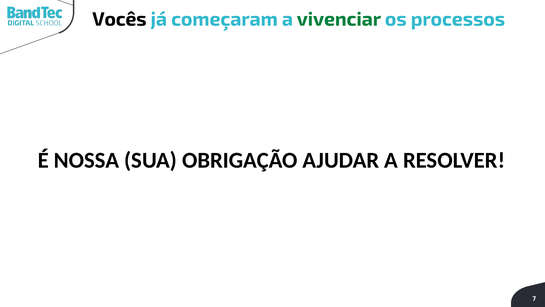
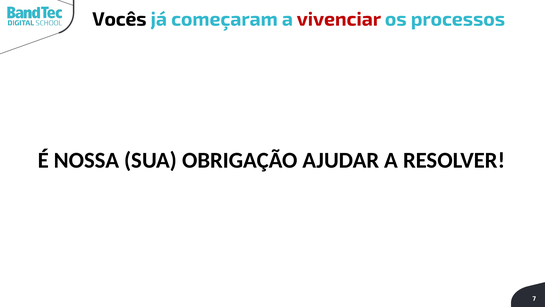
vivenciar colour: green -> red
